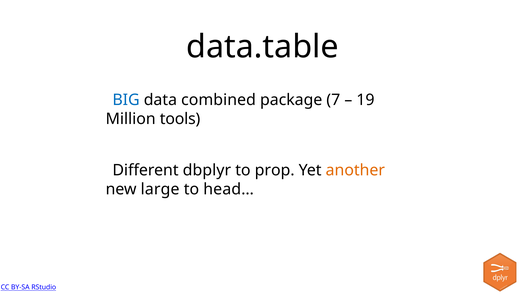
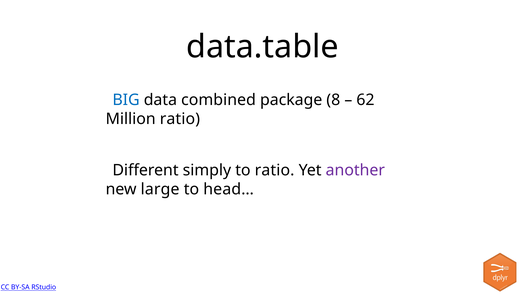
7: 7 -> 8
19: 19 -> 62
Million tools: tools -> ratio
dbplyr: dbplyr -> simply
to prop: prop -> ratio
another colour: orange -> purple
